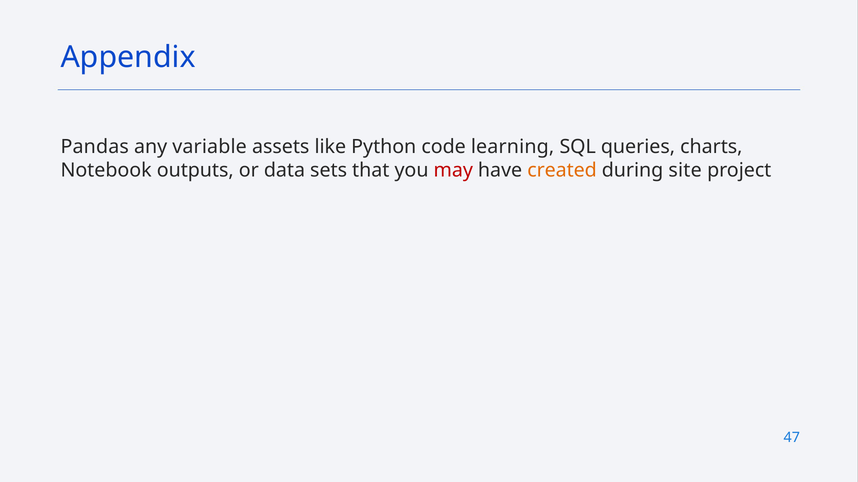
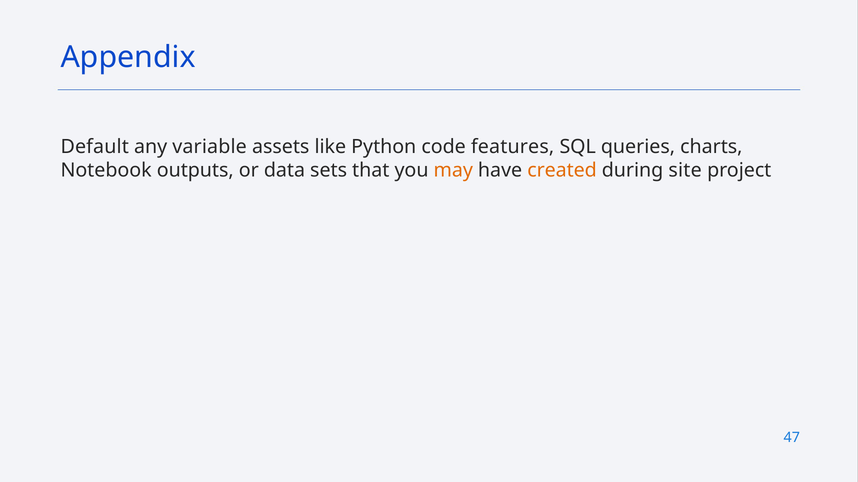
Pandas: Pandas -> Default
learning: learning -> features
may colour: red -> orange
